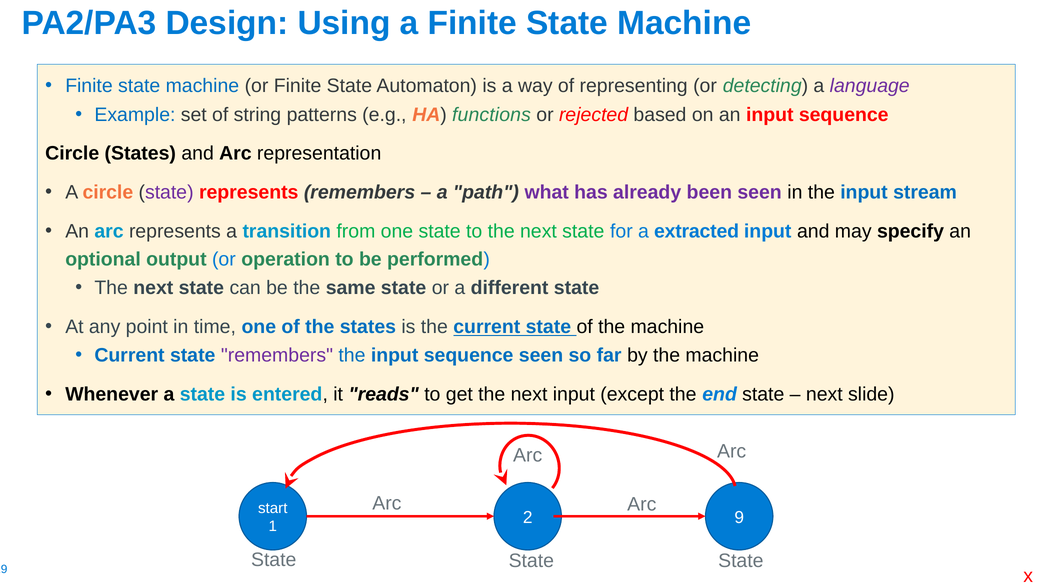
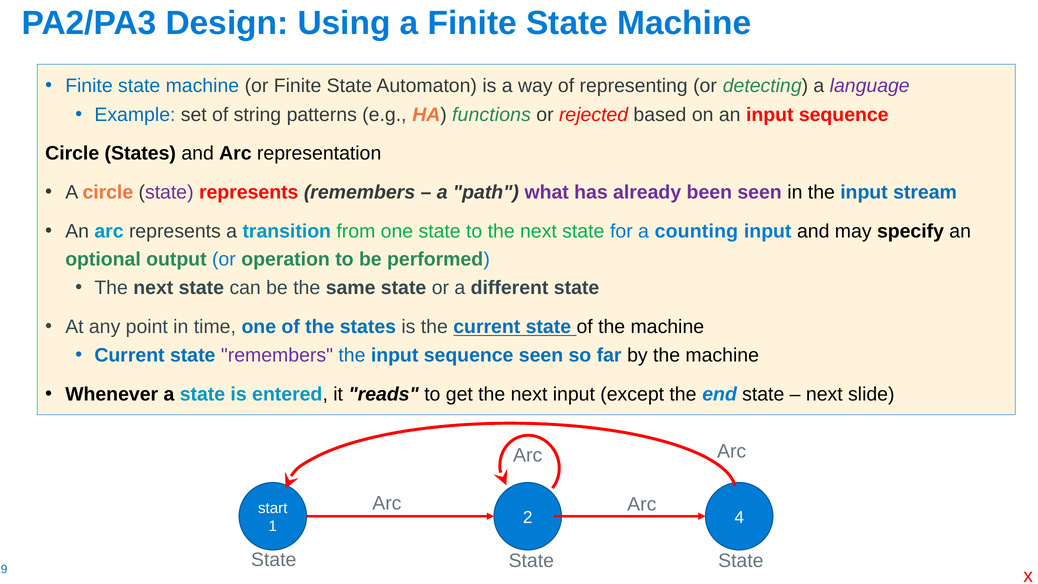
extracted: extracted -> counting
9: 9 -> 4
